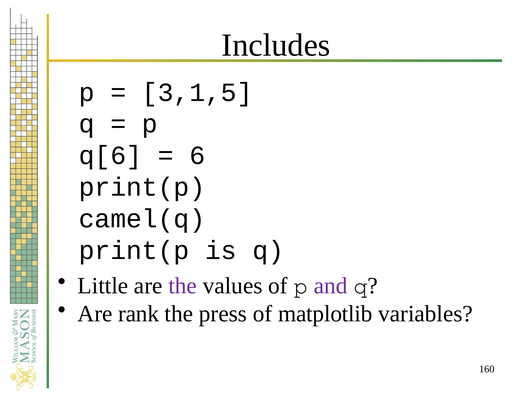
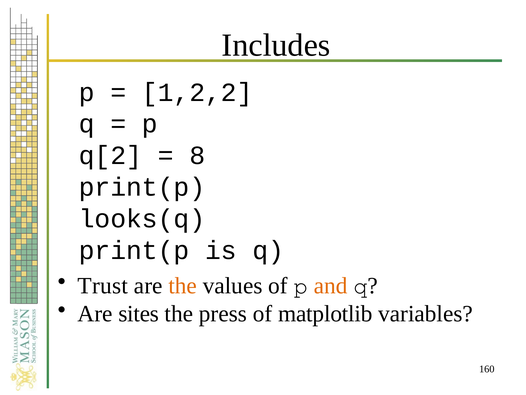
3,1,5: 3,1,5 -> 1,2,2
q[6: q[6 -> q[2
6: 6 -> 8
camel(q: camel(q -> looks(q
Little: Little -> Trust
the at (183, 285) colour: purple -> orange
and colour: purple -> orange
rank: rank -> sites
